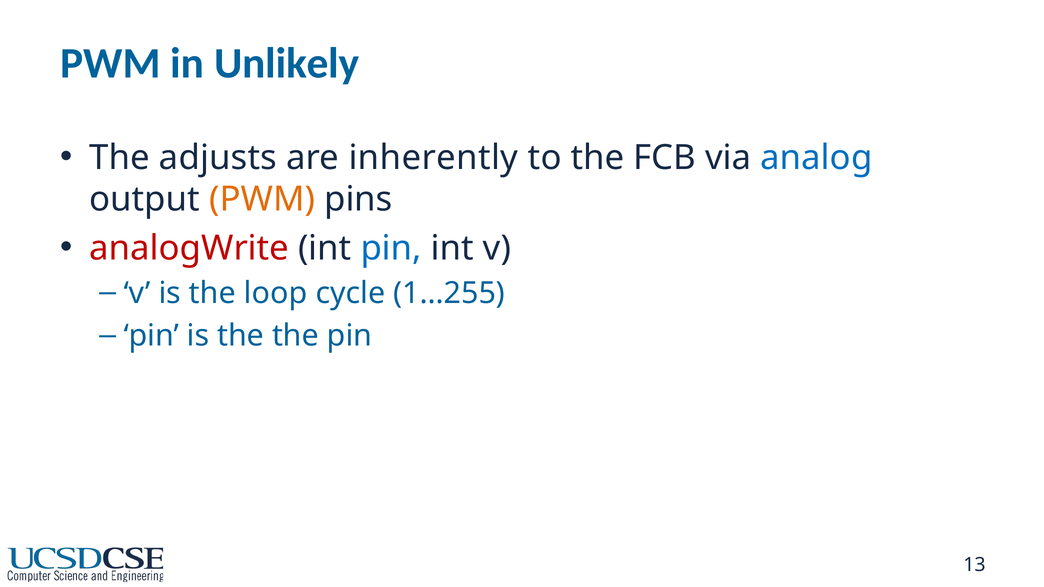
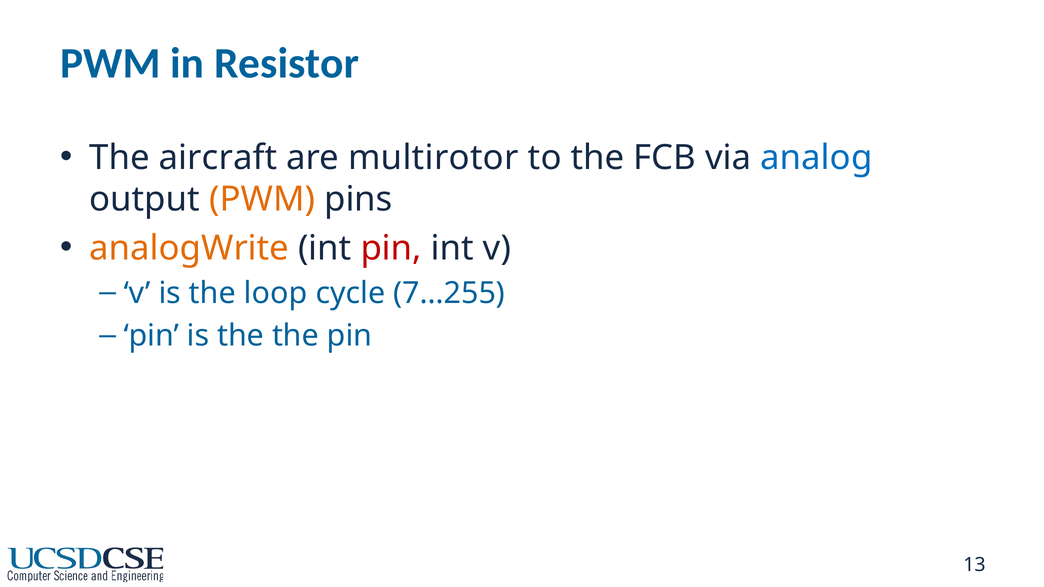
Unlikely: Unlikely -> Resistor
adjusts: adjusts -> aircraft
inherently: inherently -> multirotor
analogWrite colour: red -> orange
pin at (391, 248) colour: blue -> red
1…255: 1…255 -> 7…255
